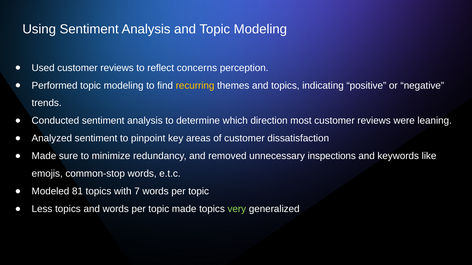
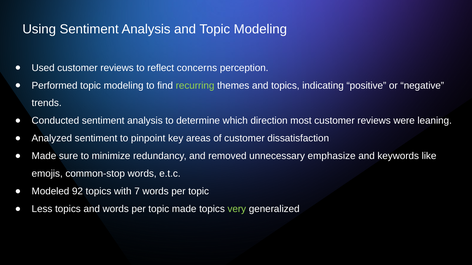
recurring colour: yellow -> light green
inspections: inspections -> emphasize
81: 81 -> 92
